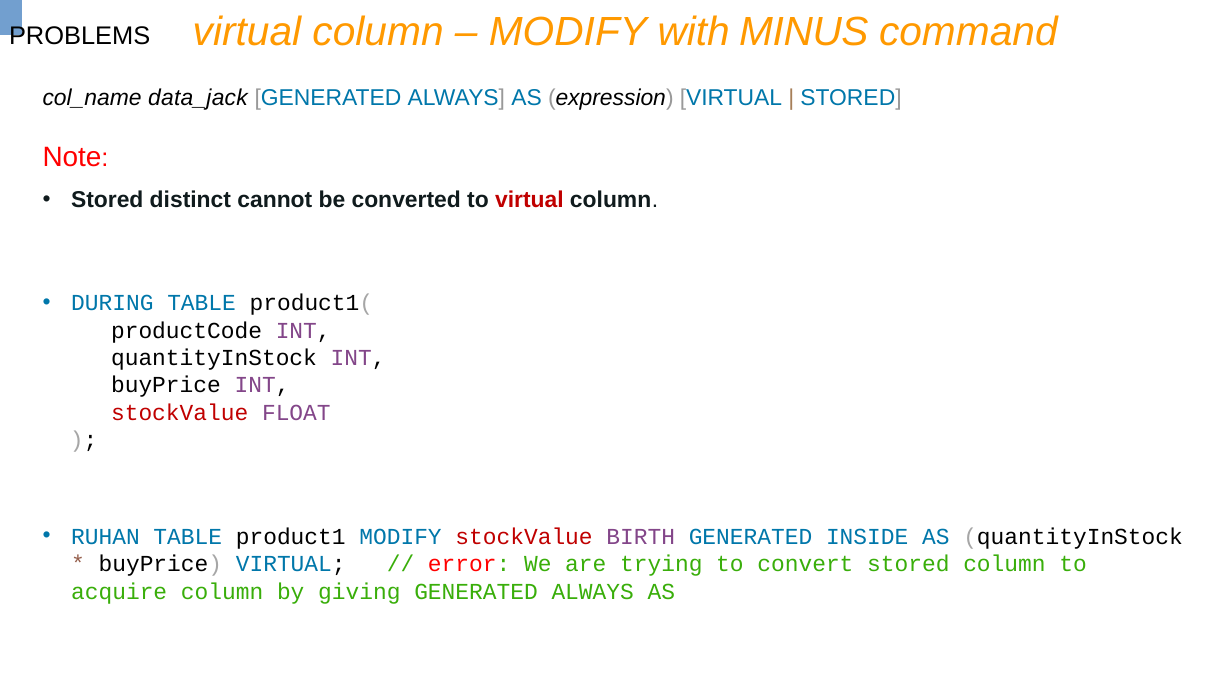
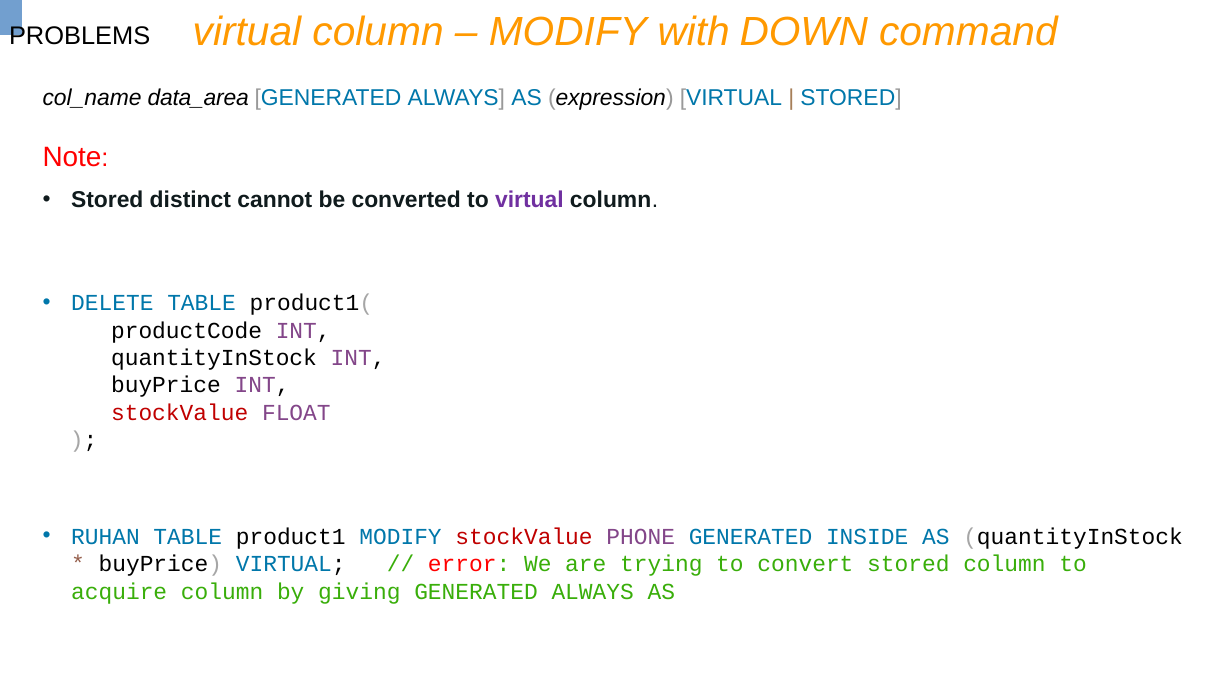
MINUS: MINUS -> DOWN
data_jack: data_jack -> data_area
virtual at (529, 200) colour: red -> purple
DURING: DURING -> DELETE
BIRTH: BIRTH -> PHONE
